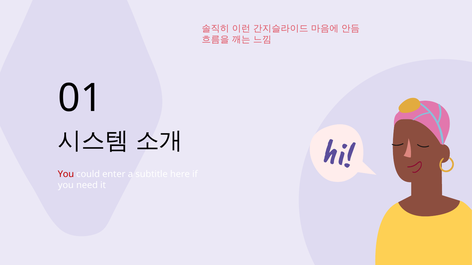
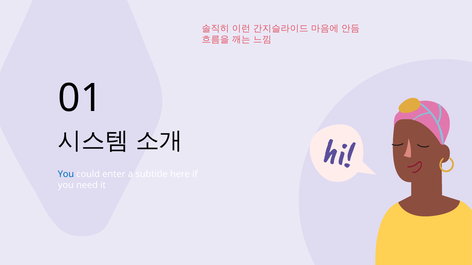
You at (66, 175) colour: red -> blue
